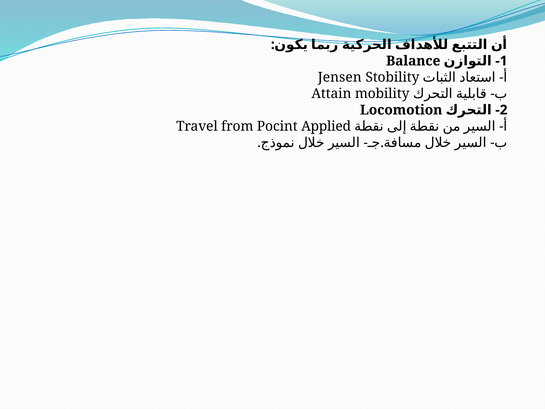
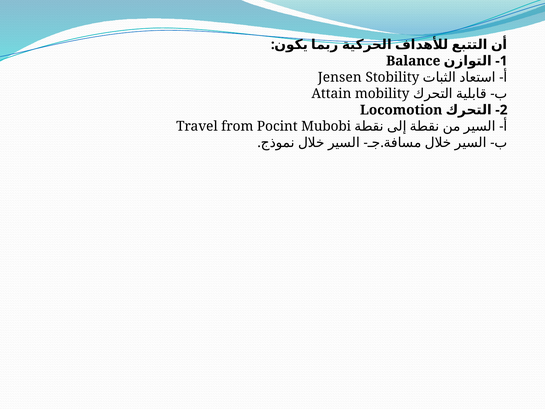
Applied: Applied -> Mubobi
